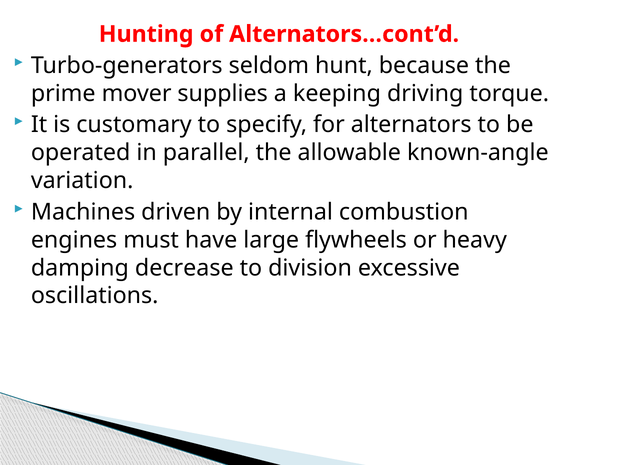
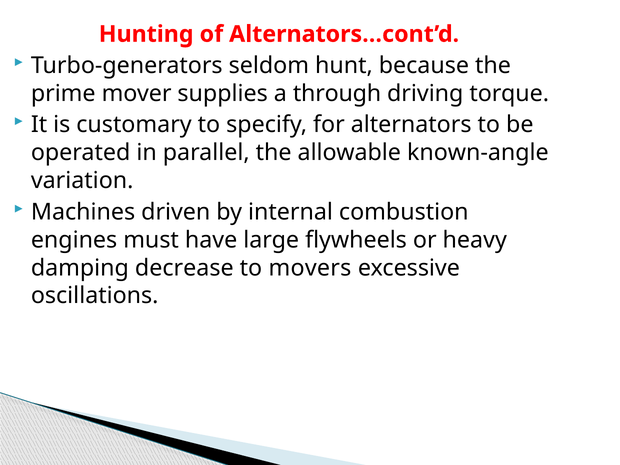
keeping: keeping -> through
division: division -> movers
